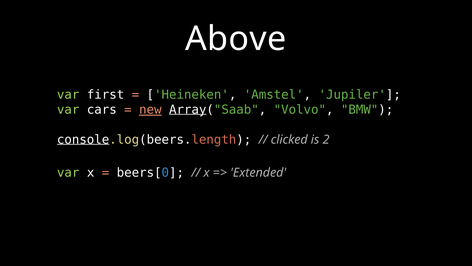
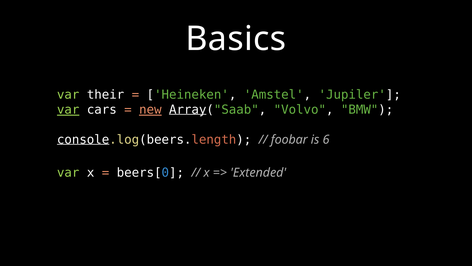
Above: Above -> Basics
first: first -> their
var at (68, 110) underline: none -> present
clicked: clicked -> foobar
2: 2 -> 6
